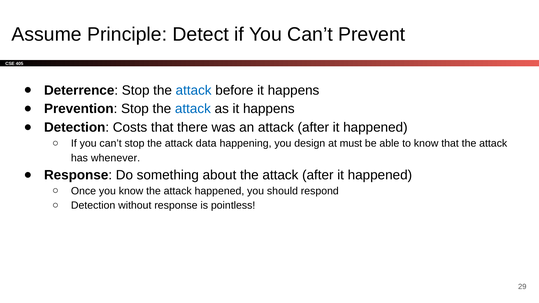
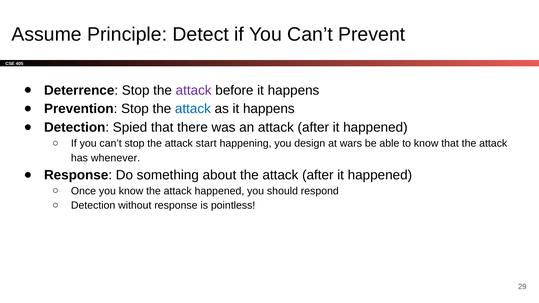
attack at (194, 90) colour: blue -> purple
Costs: Costs -> Spied
data: data -> start
must: must -> wars
